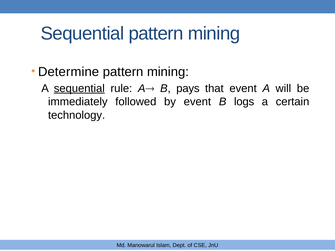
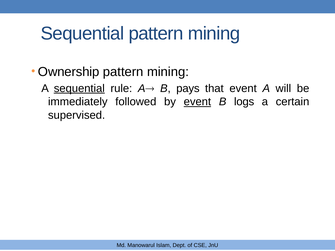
Determine: Determine -> Ownership
event at (197, 102) underline: none -> present
technology: technology -> supervised
